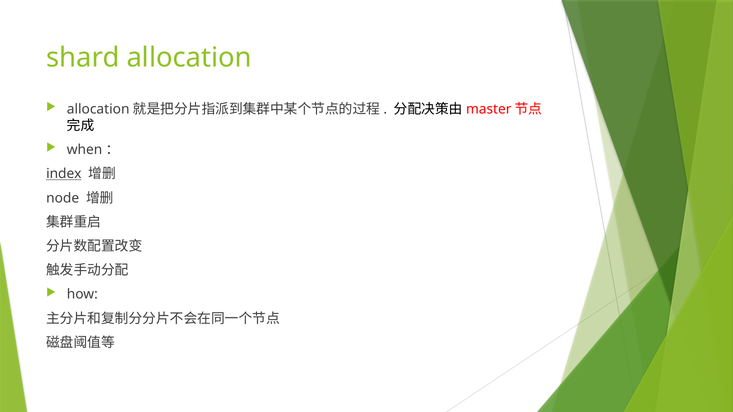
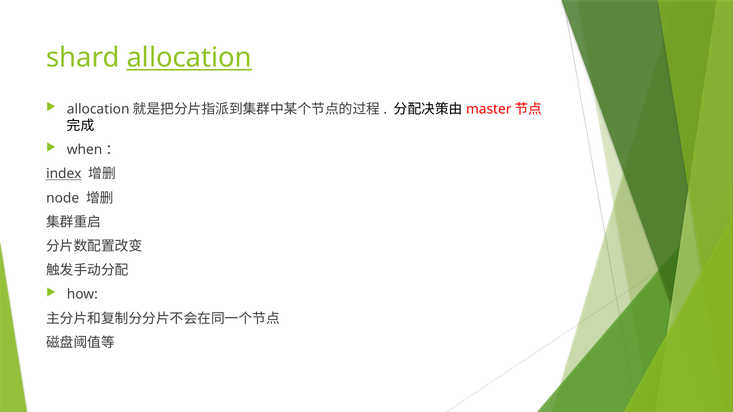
allocation underline: none -> present
